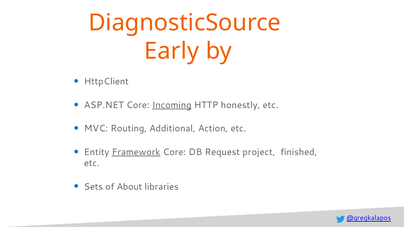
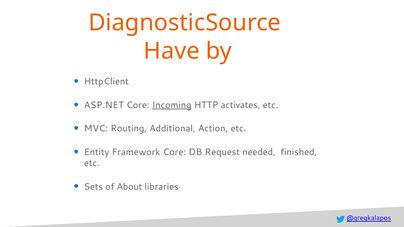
Early: Early -> Have
honestly: honestly -> activates
Framework underline: present -> none
project: project -> needed
